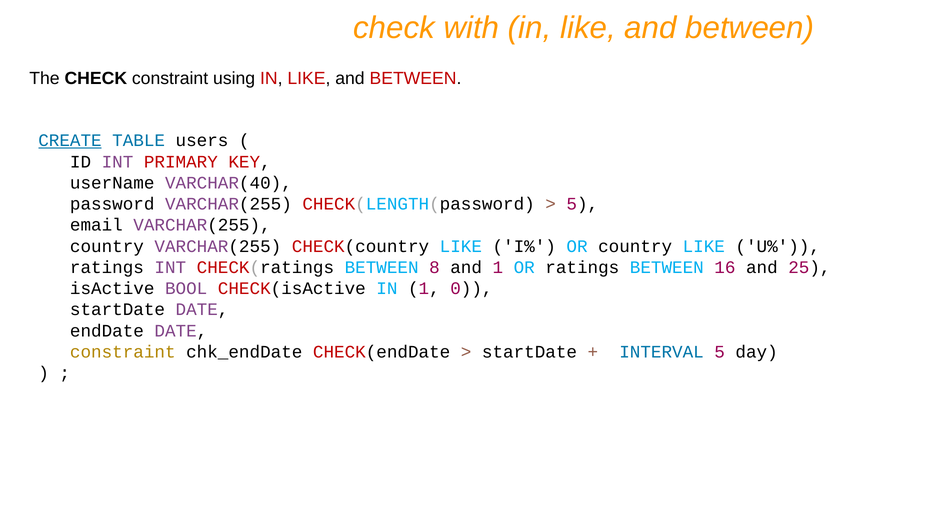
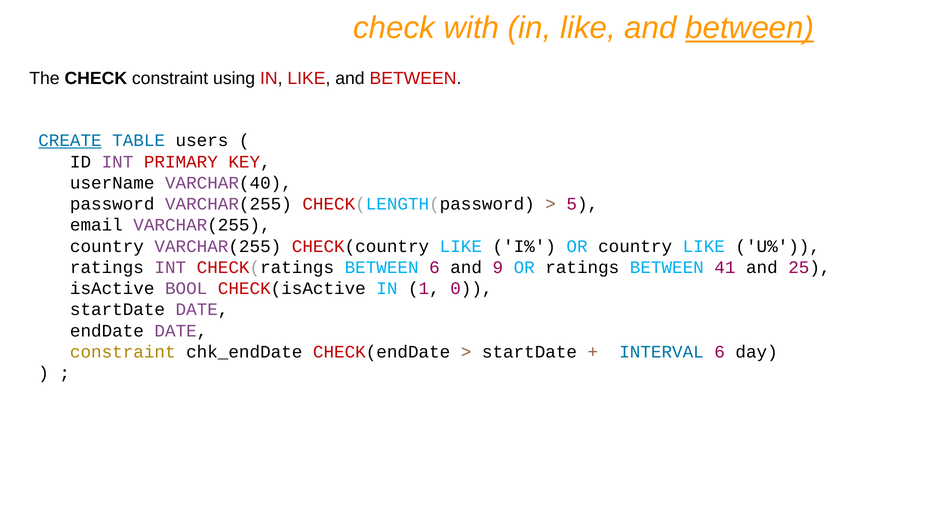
between at (750, 28) underline: none -> present
BETWEEN 8: 8 -> 6
and 1: 1 -> 9
16: 16 -> 41
INTERVAL 5: 5 -> 6
